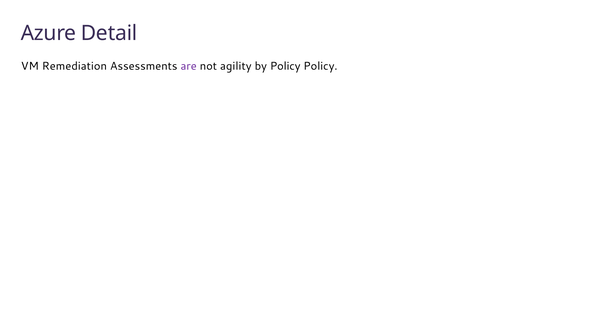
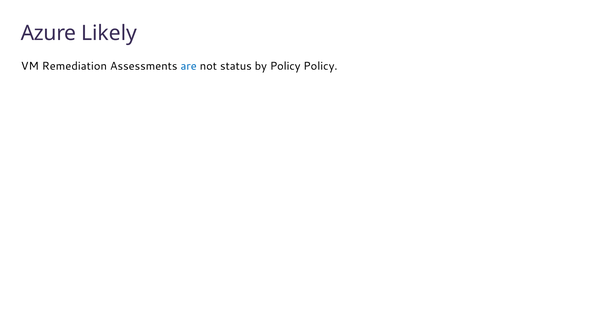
Detail: Detail -> Likely
are colour: purple -> blue
agility: agility -> status
